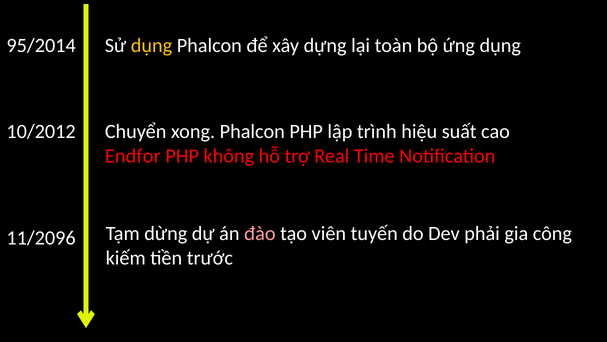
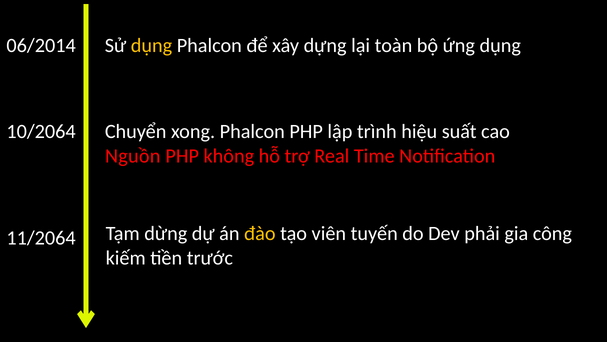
95/2014: 95/2014 -> 06/2014
10/2012: 10/2012 -> 10/2064
Endfor: Endfor -> Nguồn
11/2096: 11/2096 -> 11/2064
đào colour: pink -> yellow
